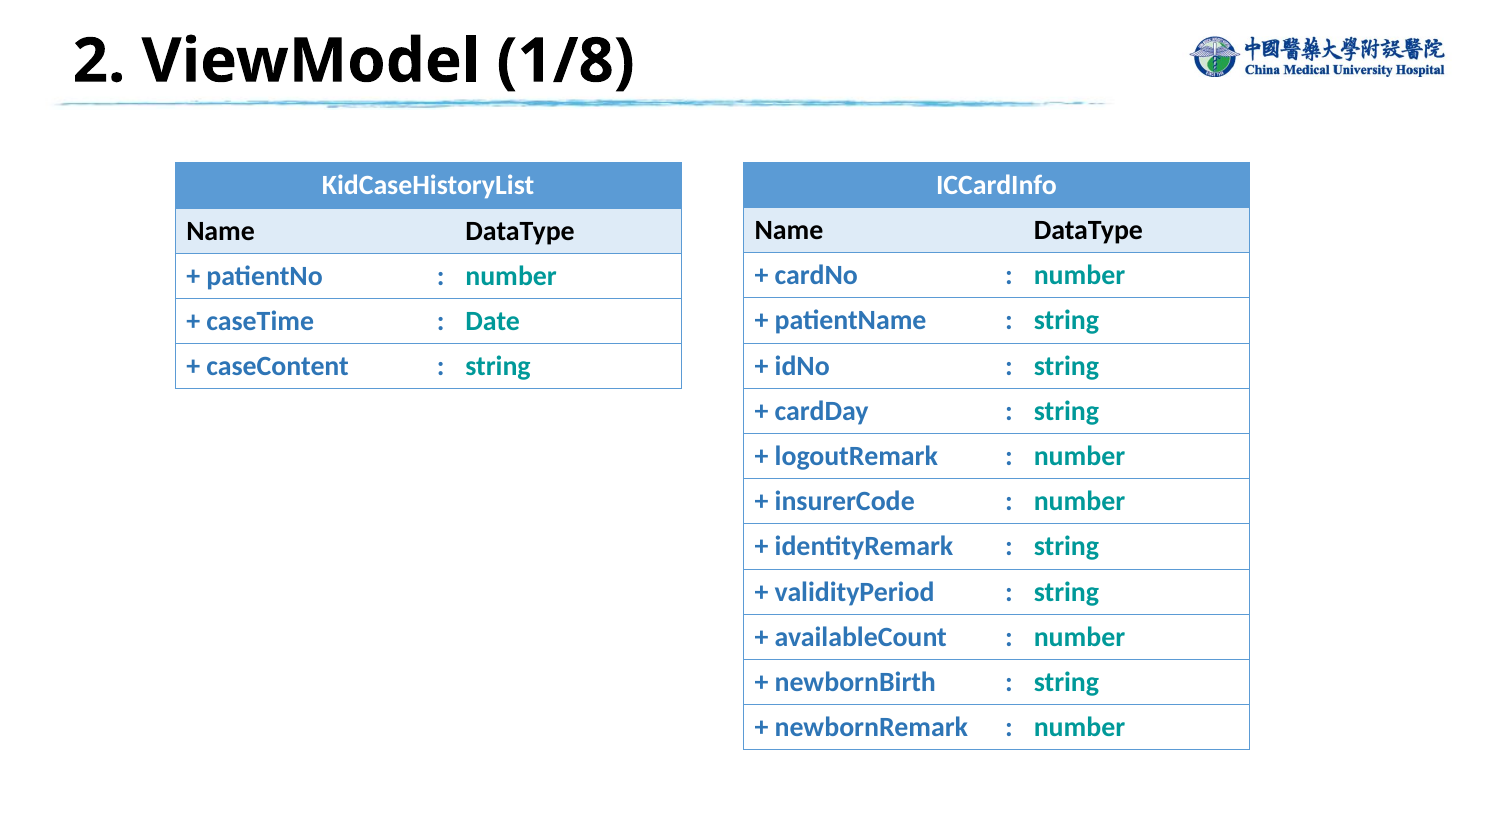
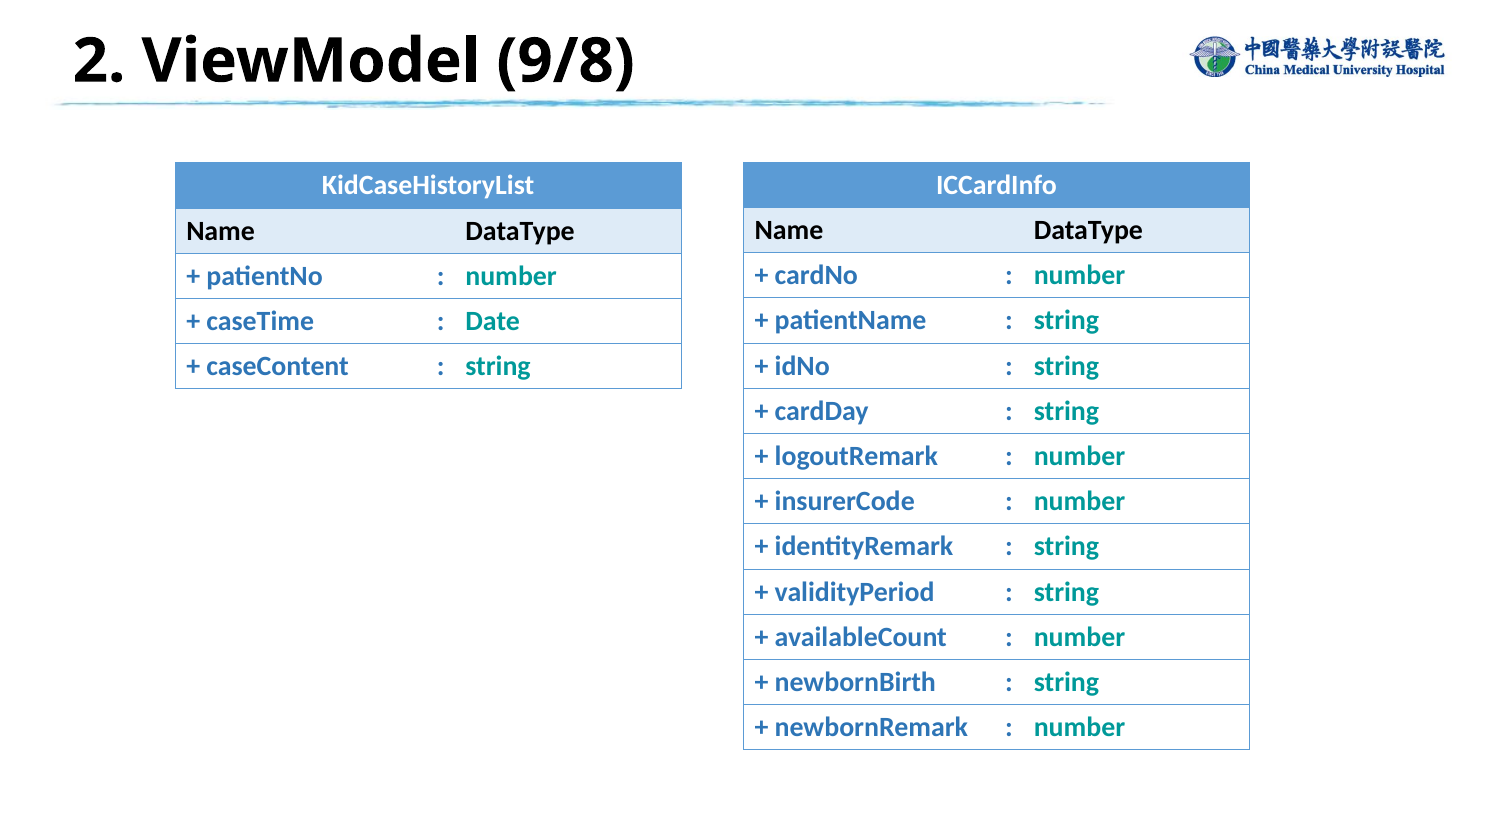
1/8: 1/8 -> 9/8
